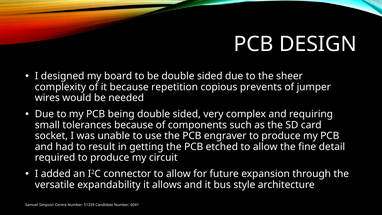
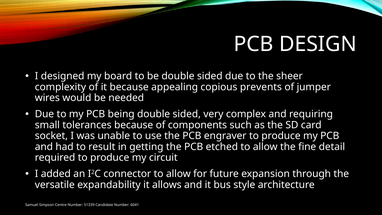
repetition: repetition -> appealing
